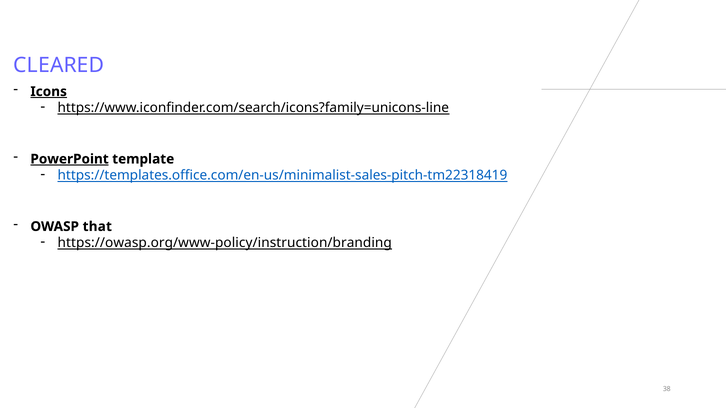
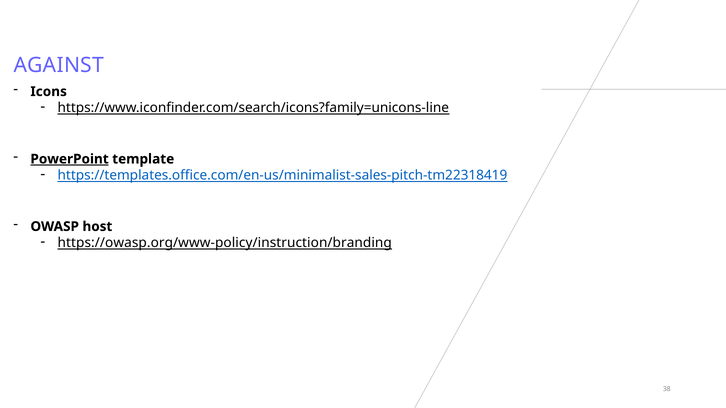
CLEARED: CLEARED -> AGAINST
Icons underline: present -> none
that: that -> host
